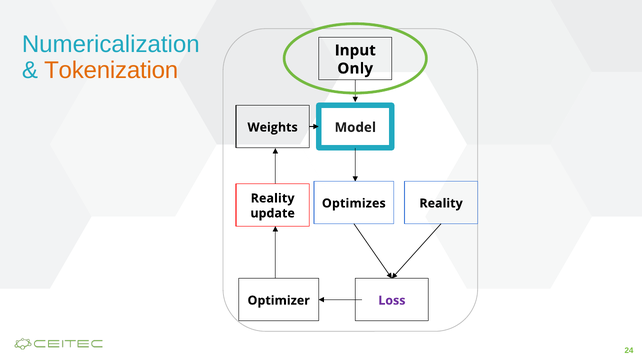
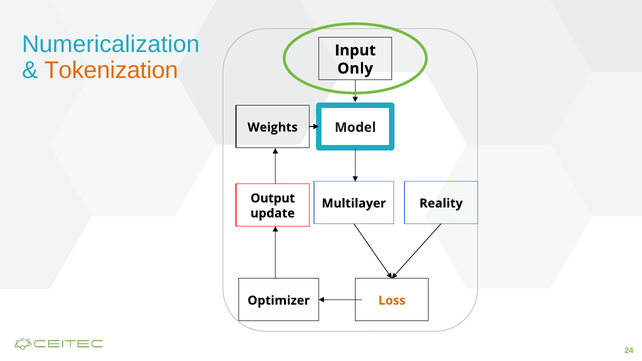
Reality at (273, 198): Reality -> Output
Optimizes: Optimizes -> Multilayer
Loss colour: purple -> orange
